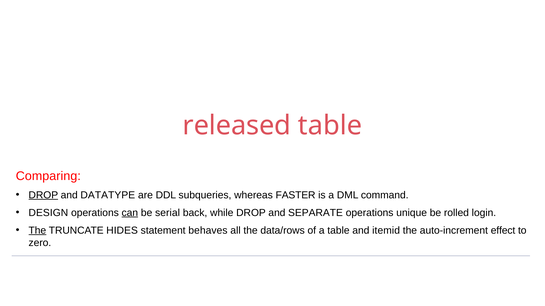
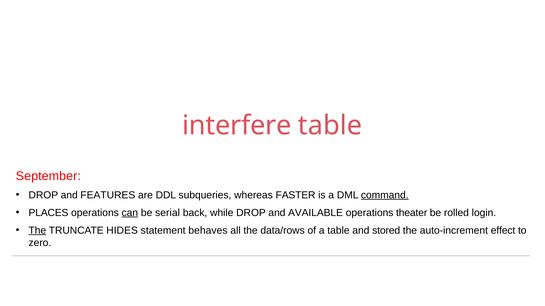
released: released -> interfere
Comparing: Comparing -> September
DROP at (43, 195) underline: present -> none
DATATYPE: DATATYPE -> FEATURES
command underline: none -> present
DESIGN: DESIGN -> PLACES
SEPARATE: SEPARATE -> AVAILABLE
unique: unique -> theater
itemid: itemid -> stored
